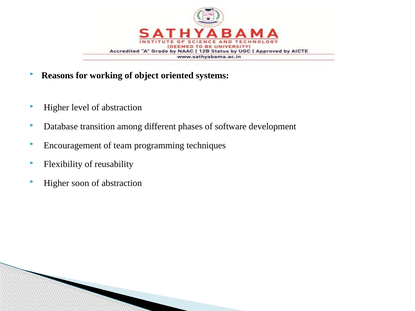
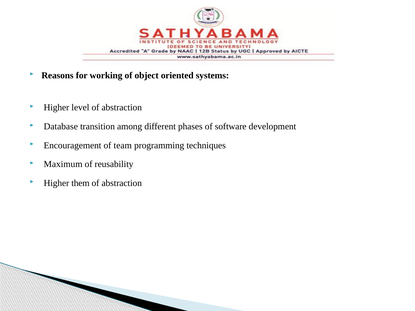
Flexibility: Flexibility -> Maximum
soon: soon -> them
